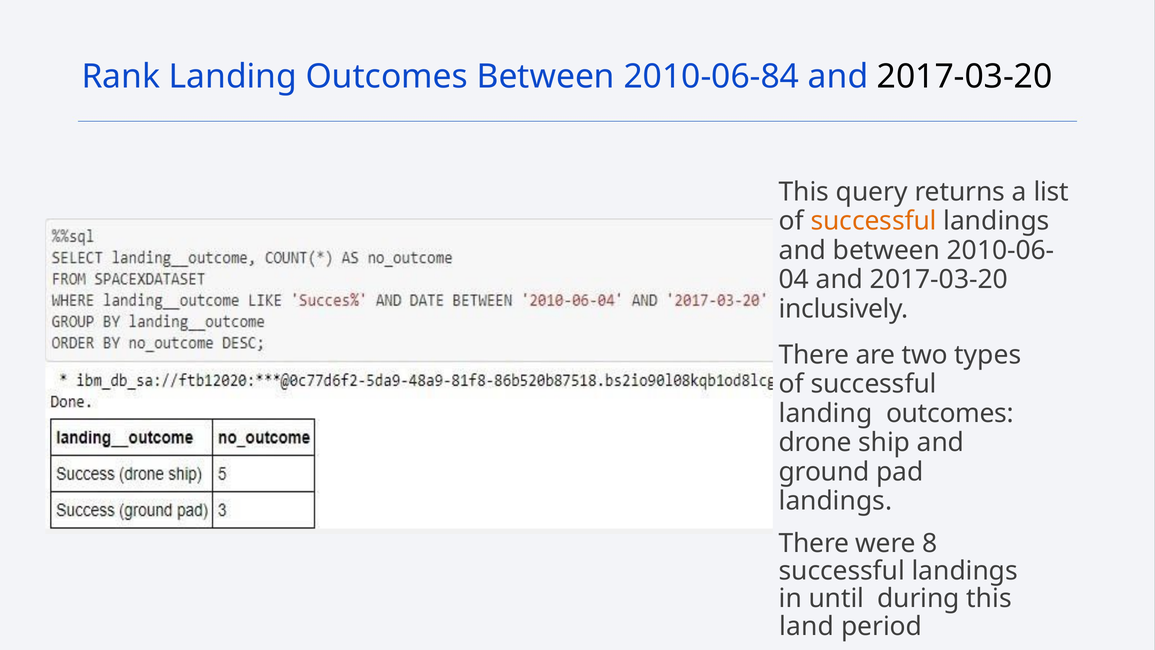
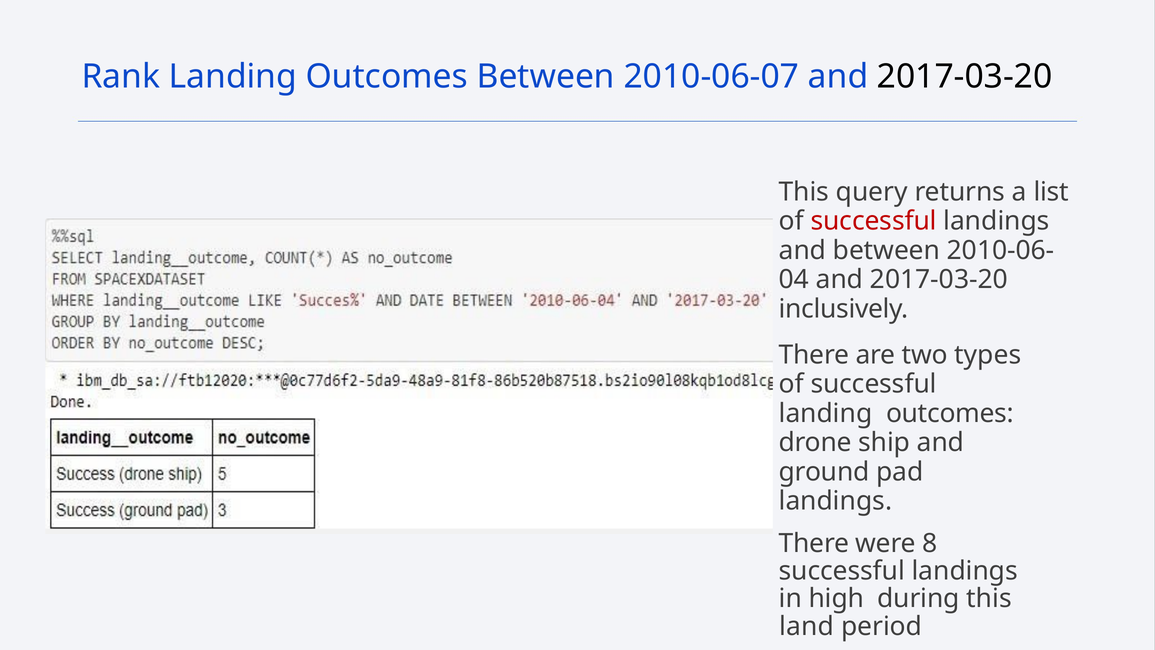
2010-06-84: 2010-06-84 -> 2010-06-07
successful at (874, 221) colour: orange -> red
until: until -> high
